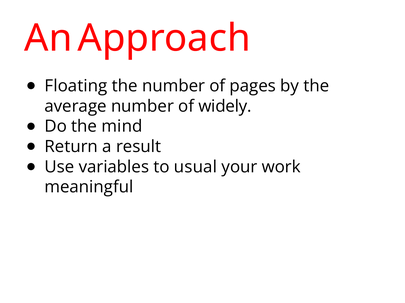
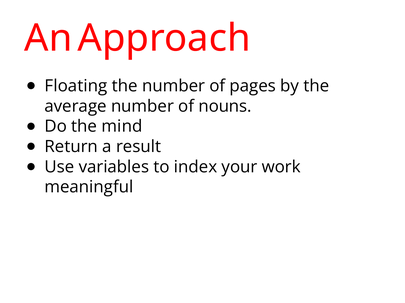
widely: widely -> nouns
usual: usual -> index
